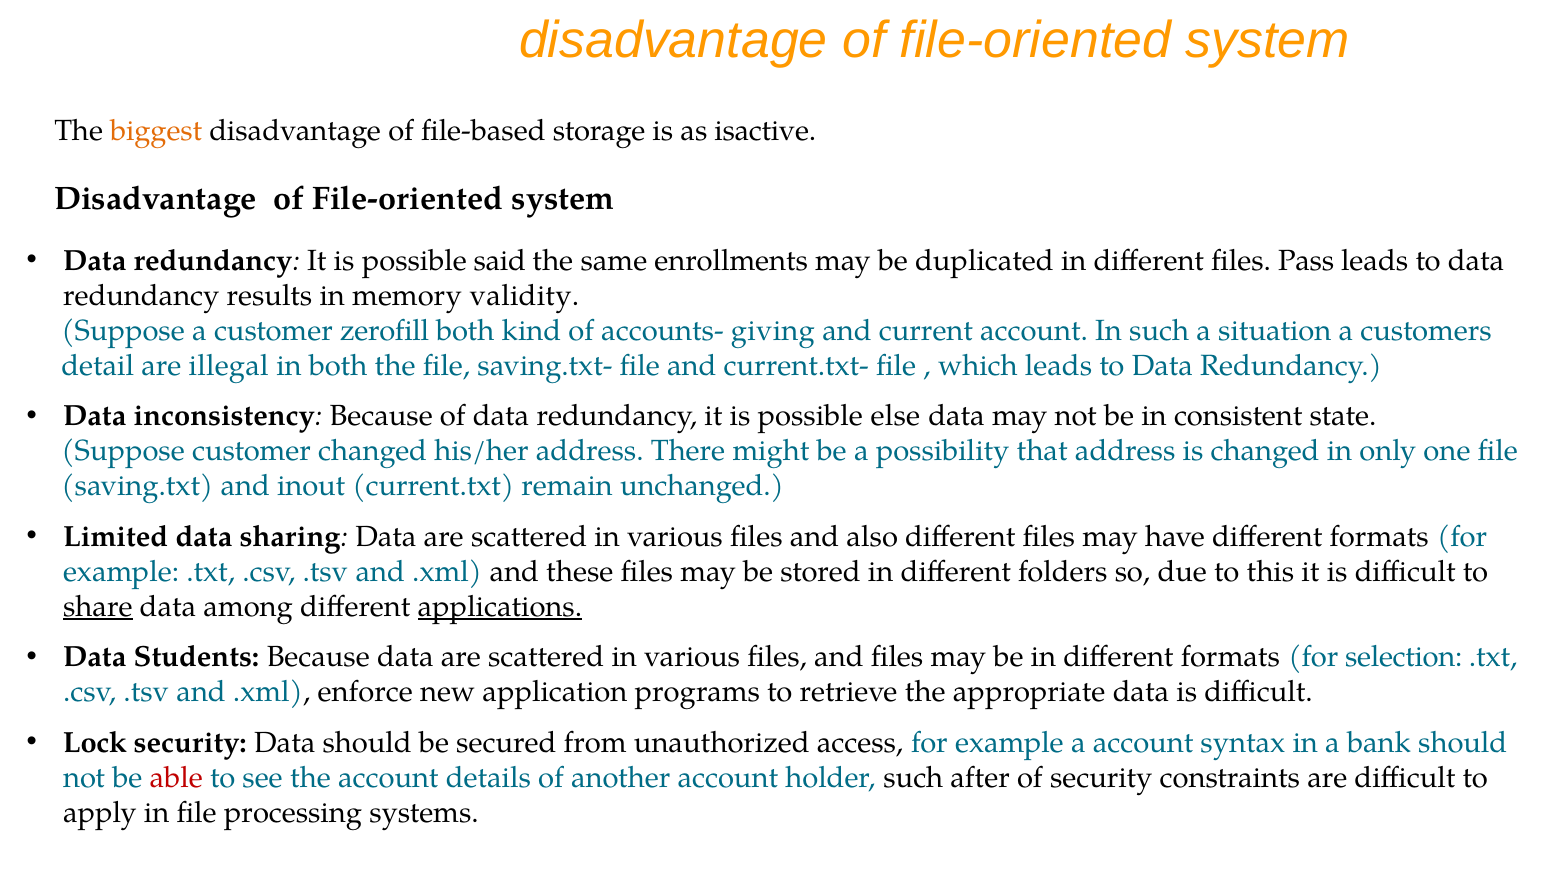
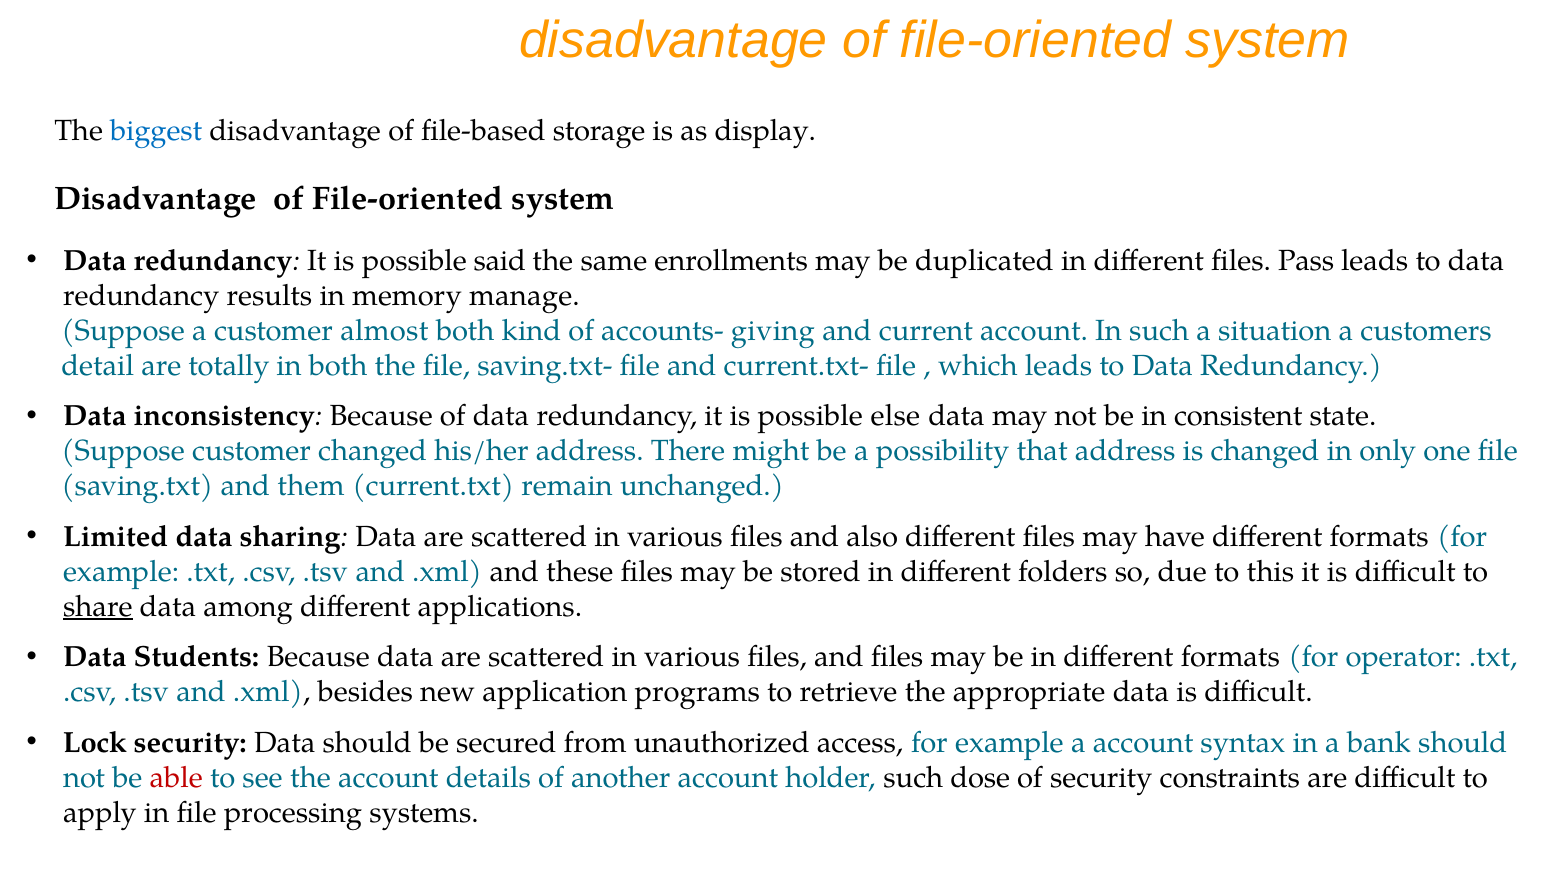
biggest colour: orange -> blue
isactive: isactive -> display
validity: validity -> manage
zerofill: zerofill -> almost
illegal: illegal -> totally
inout: inout -> them
applications underline: present -> none
selection: selection -> operator
enforce: enforce -> besides
after: after -> dose
